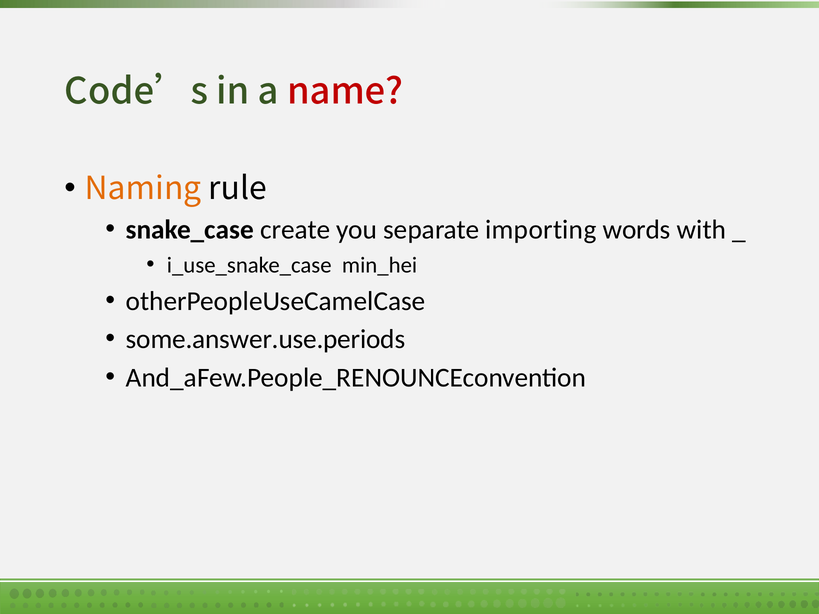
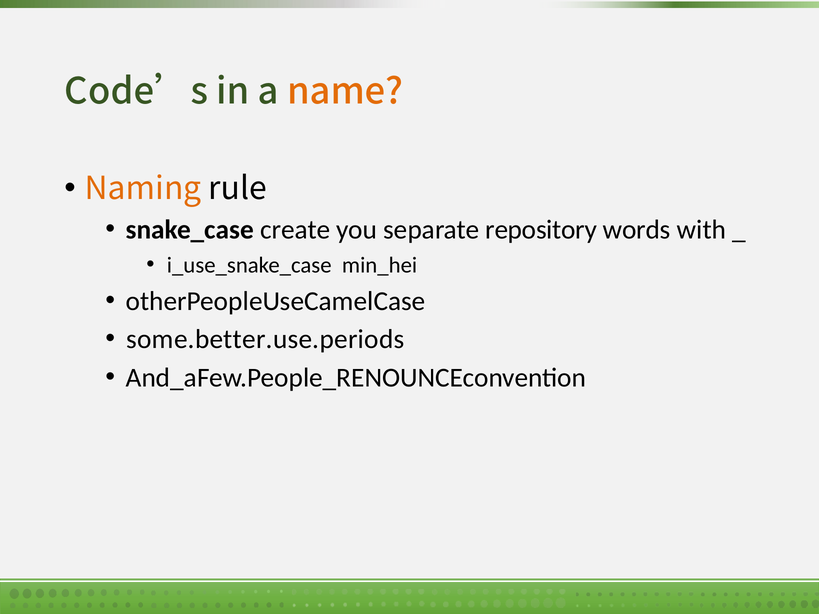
name colour: red -> orange
importing: importing -> repository
some.answer.use.periods: some.answer.use.periods -> some.better.use.periods
